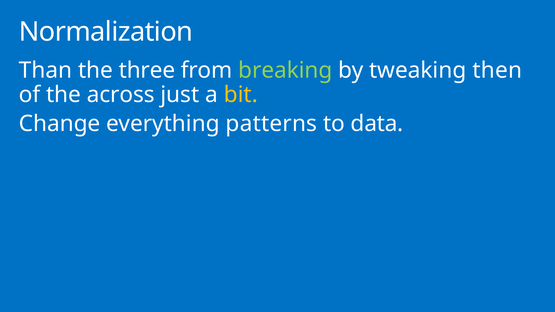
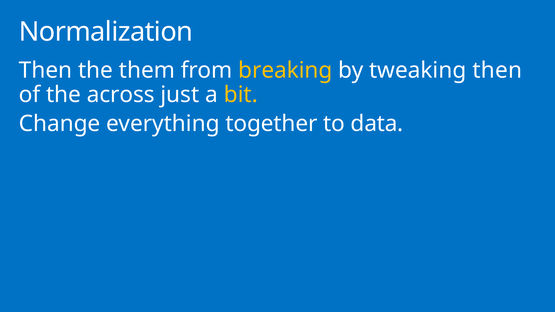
Than at (45, 70): Than -> Then
three: three -> them
breaking colour: light green -> yellow
patterns: patterns -> together
